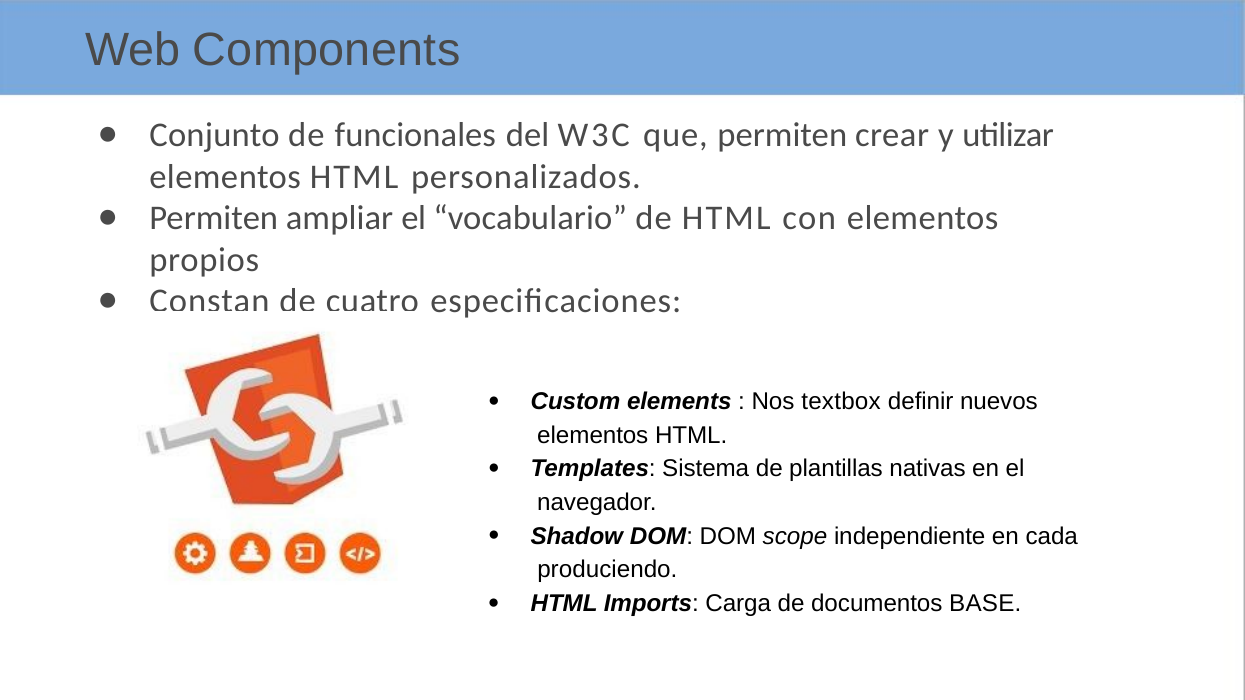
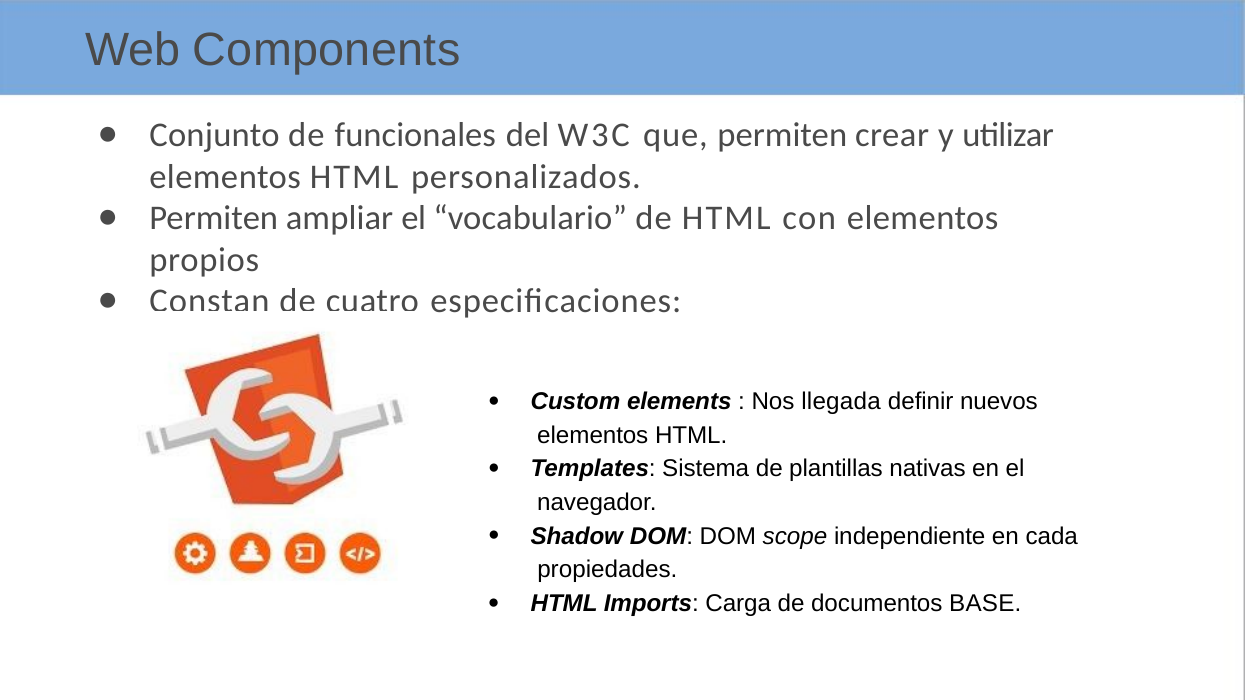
textbox: textbox -> llegada
produciendo: produciendo -> propiedades
